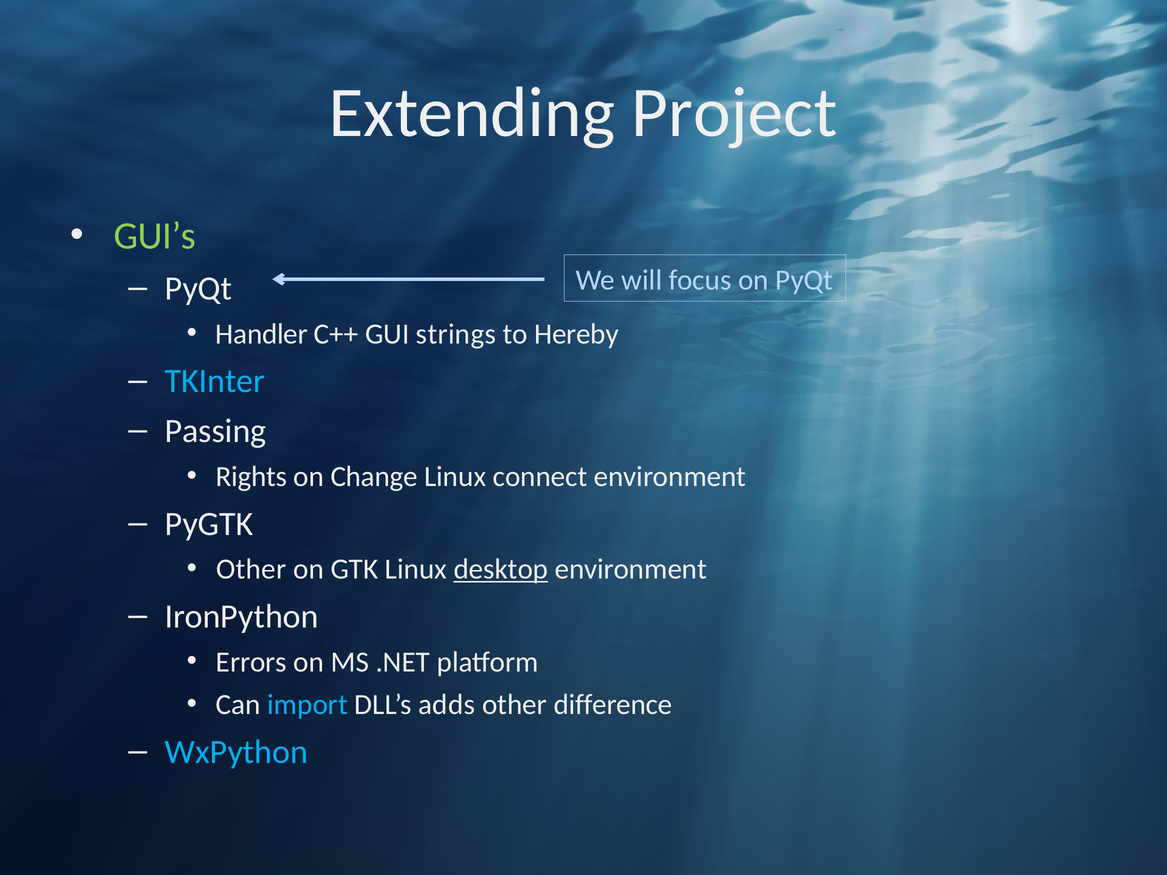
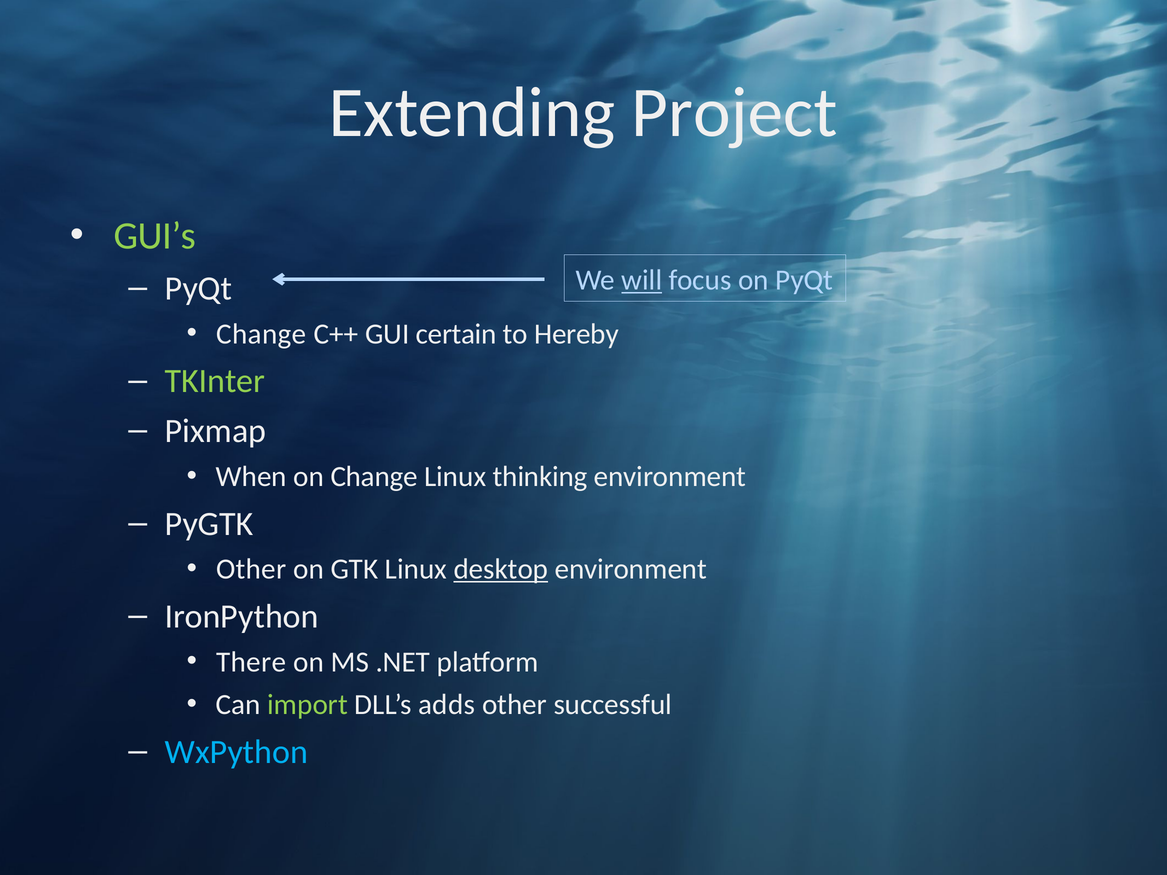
will underline: none -> present
Handler at (262, 334): Handler -> Change
strings: strings -> certain
TKInter colour: light blue -> light green
Passing: Passing -> Pixmap
Rights: Rights -> When
connect: connect -> thinking
Errors: Errors -> There
import colour: light blue -> light green
difference: difference -> successful
